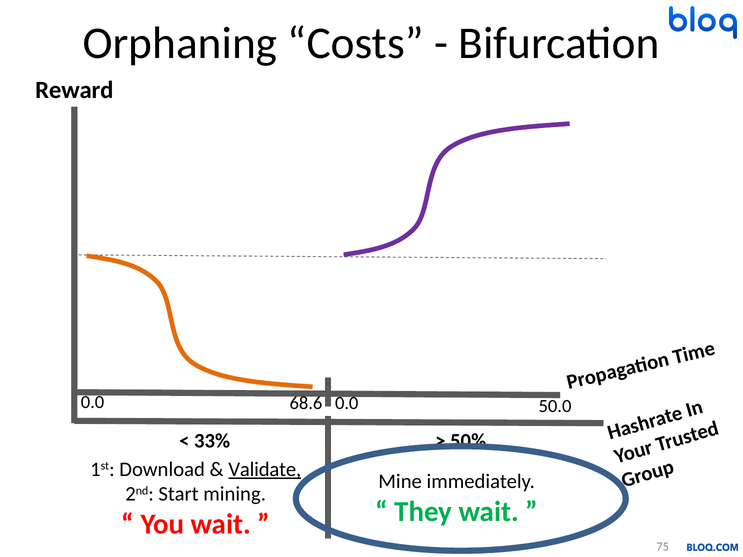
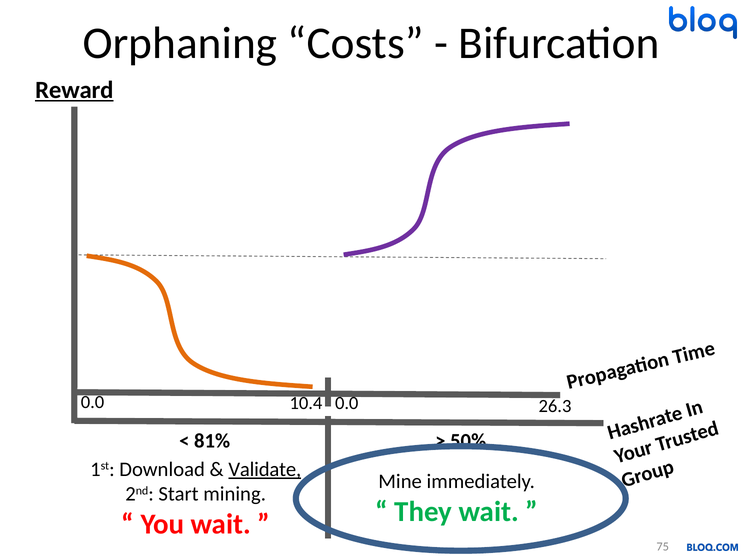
Reward underline: none -> present
68.6: 68.6 -> 10.4
50.0: 50.0 -> 26.3
33%: 33% -> 81%
